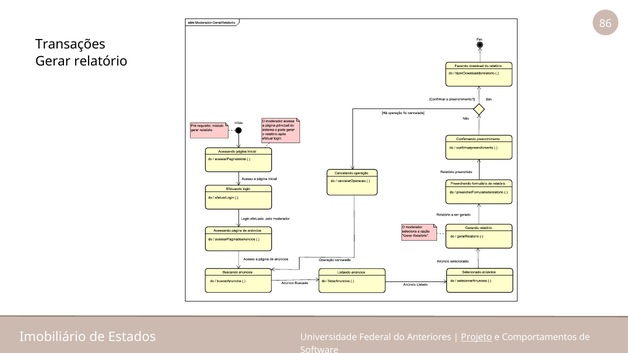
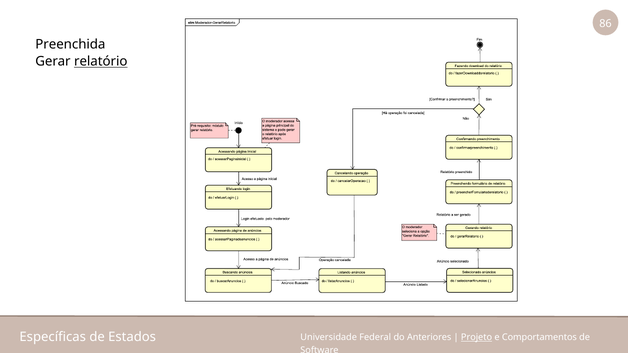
Transações: Transações -> Preenchida
relatório underline: none -> present
Imobiliário: Imobiliário -> Específicas
